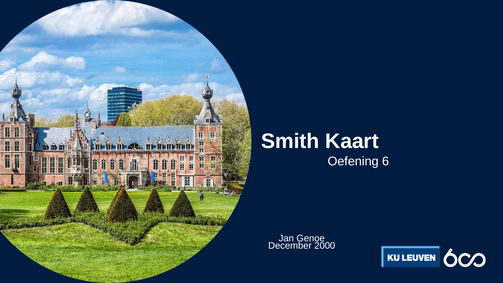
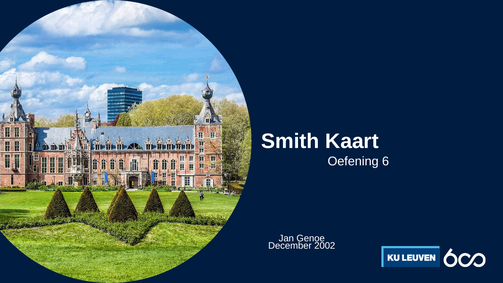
2000: 2000 -> 2002
